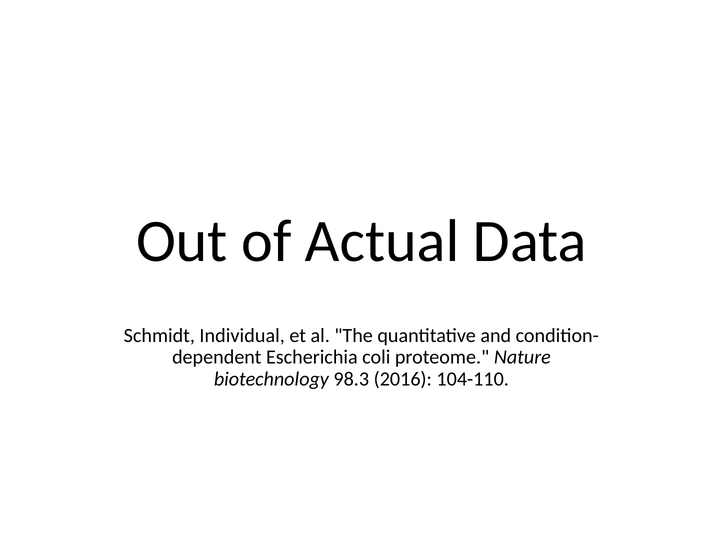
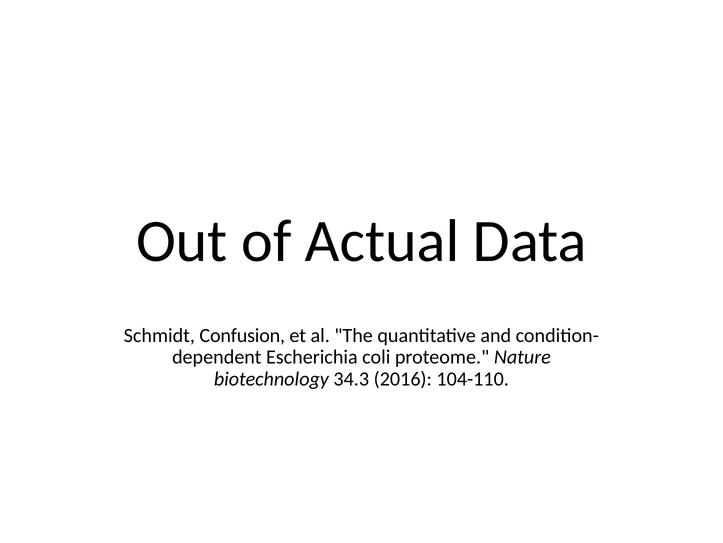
Individual: Individual -> Confusion
98.3: 98.3 -> 34.3
